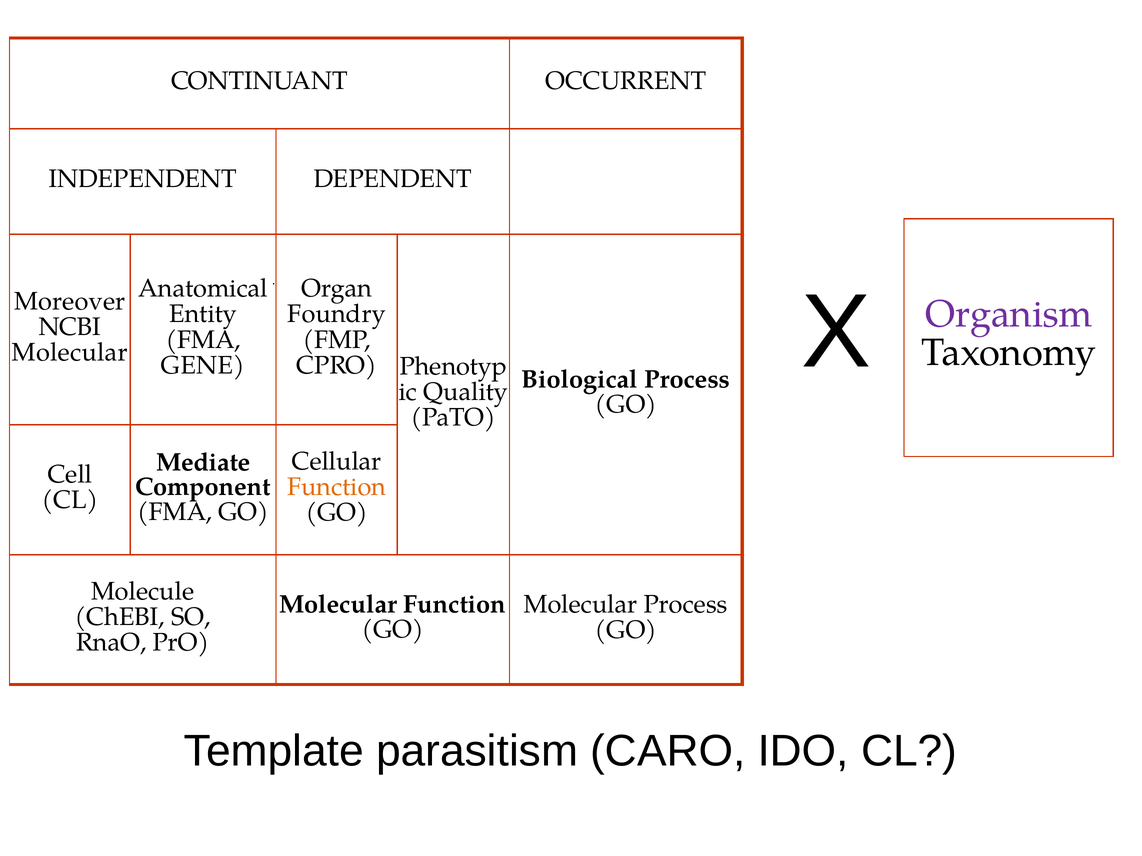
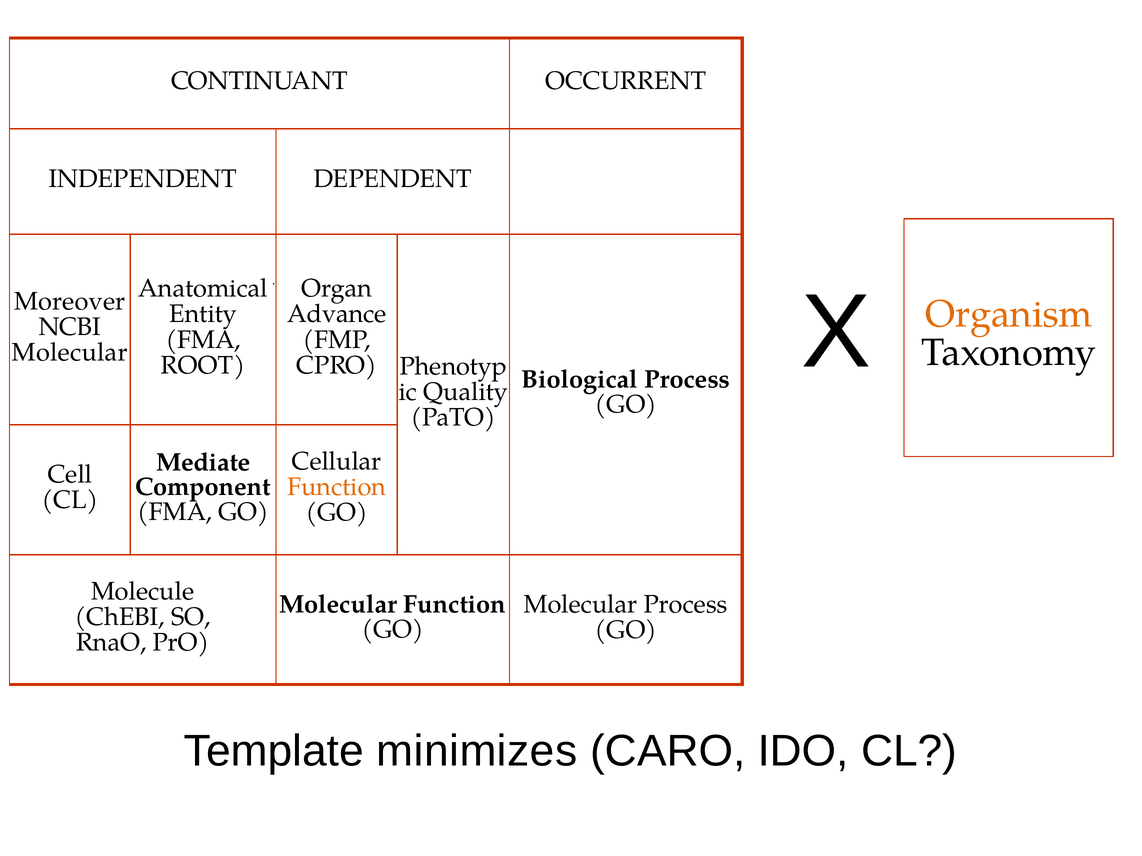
Organism colour: purple -> orange
Foundry: Foundry -> Advance
GENE: GENE -> ROOT
parasitism: parasitism -> minimizes
